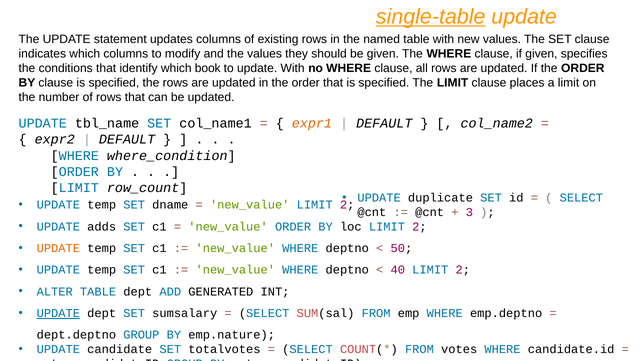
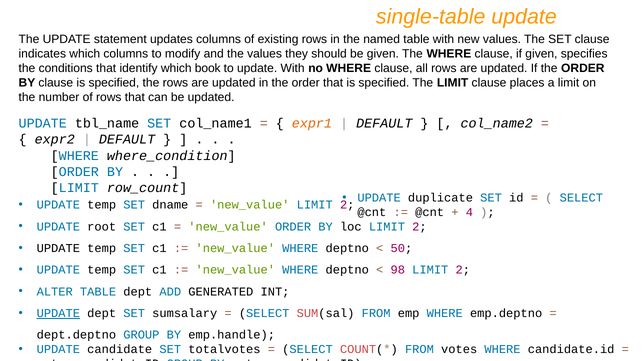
single-table underline: present -> none
3: 3 -> 4
adds: adds -> root
UPDATE at (58, 248) colour: orange -> black
40: 40 -> 98
emp.nature: emp.nature -> emp.handle
